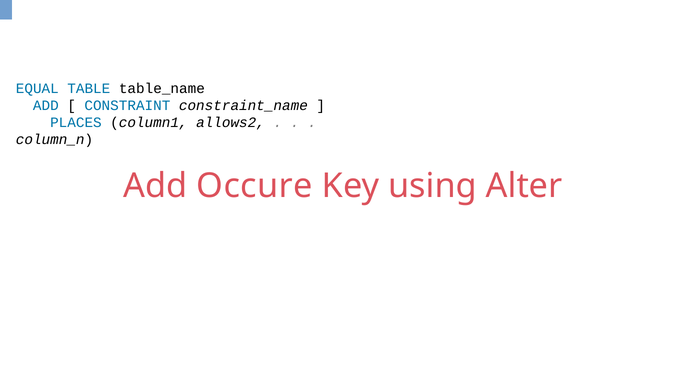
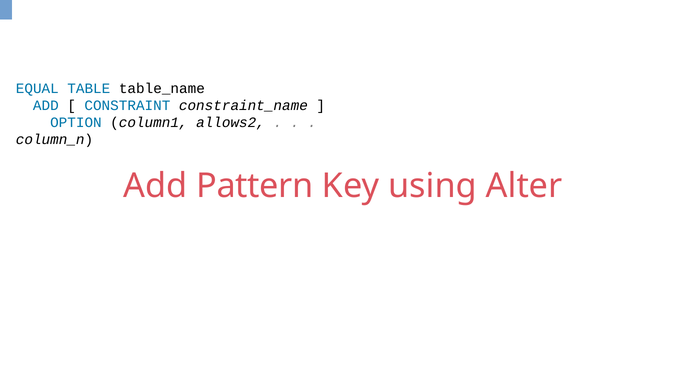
PLACES: PLACES -> OPTION
Occure: Occure -> Pattern
